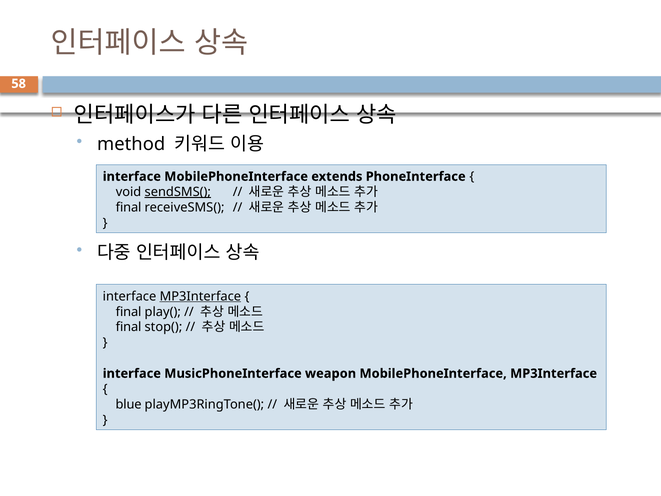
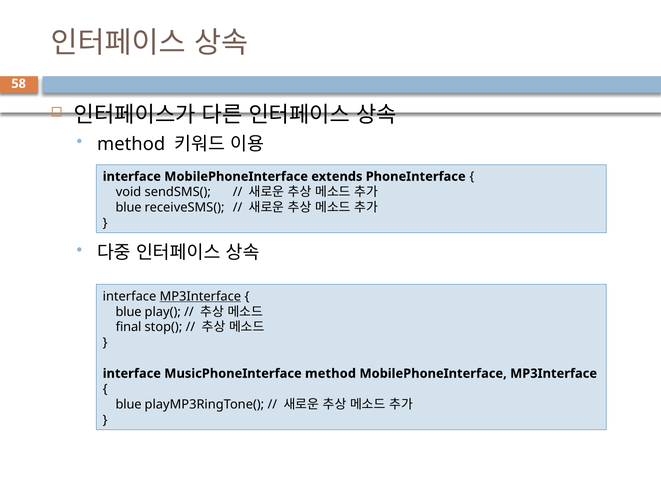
sendSMS( underline: present -> none
final at (129, 207): final -> blue
final at (129, 312): final -> blue
MusicPhoneInterface weapon: weapon -> method
